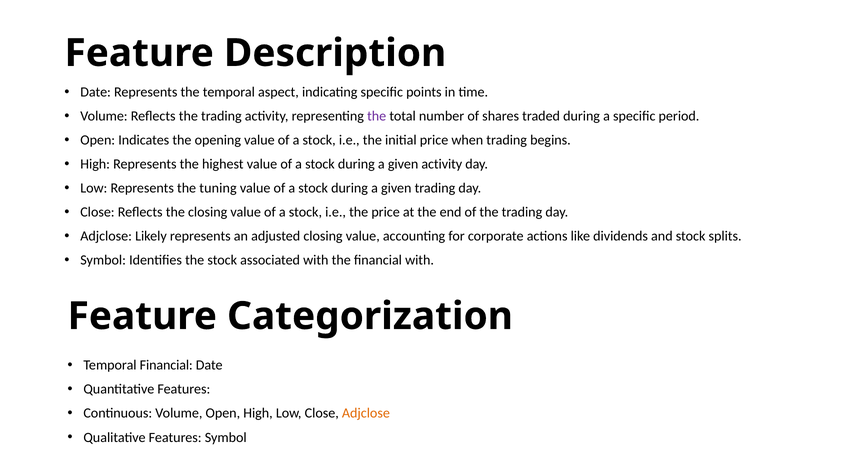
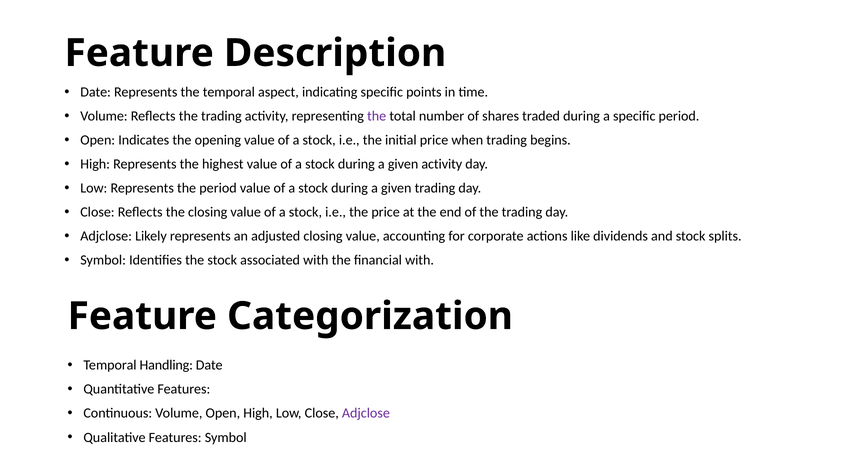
the tuning: tuning -> period
Temporal Financial: Financial -> Handling
Adjclose at (366, 413) colour: orange -> purple
